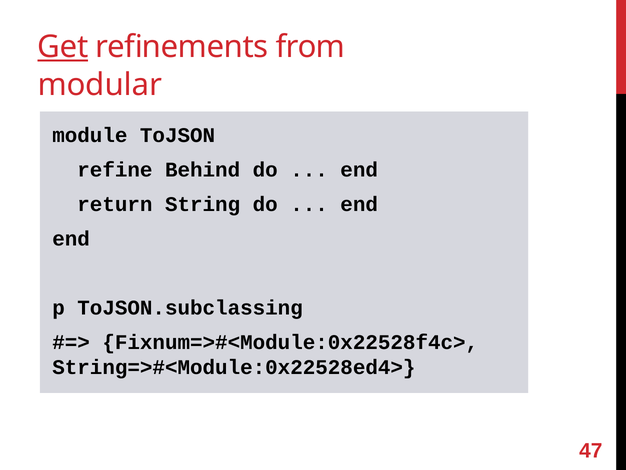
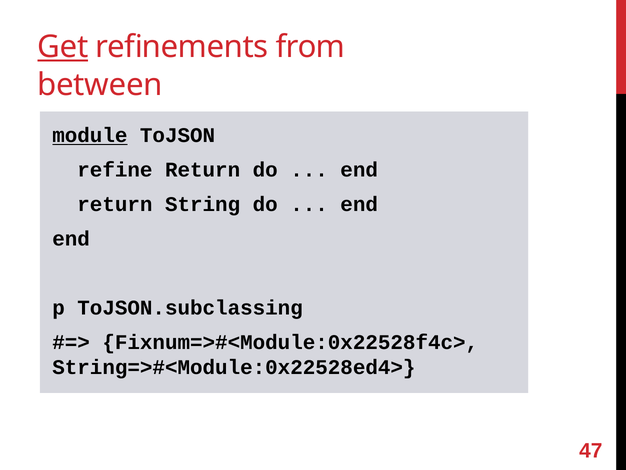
modular: modular -> between
module underline: none -> present
refine Behind: Behind -> Return
